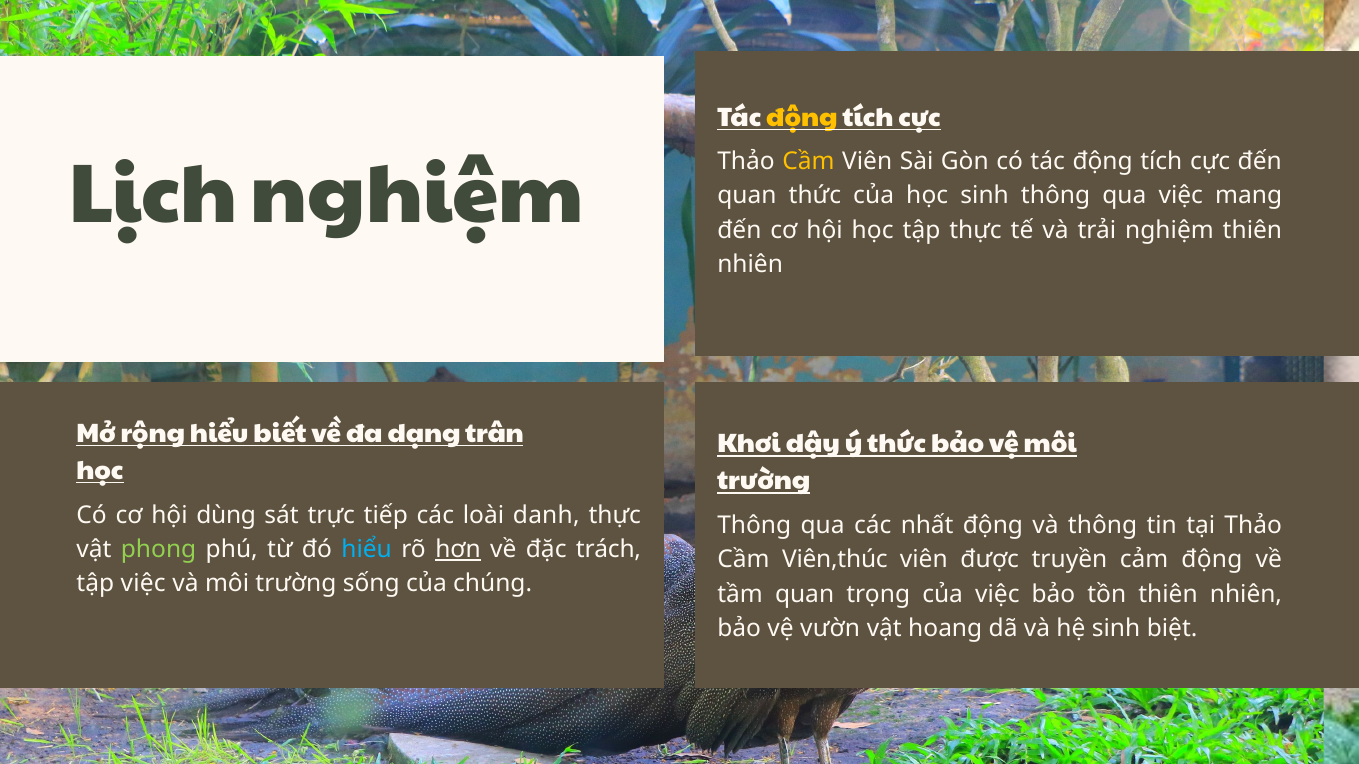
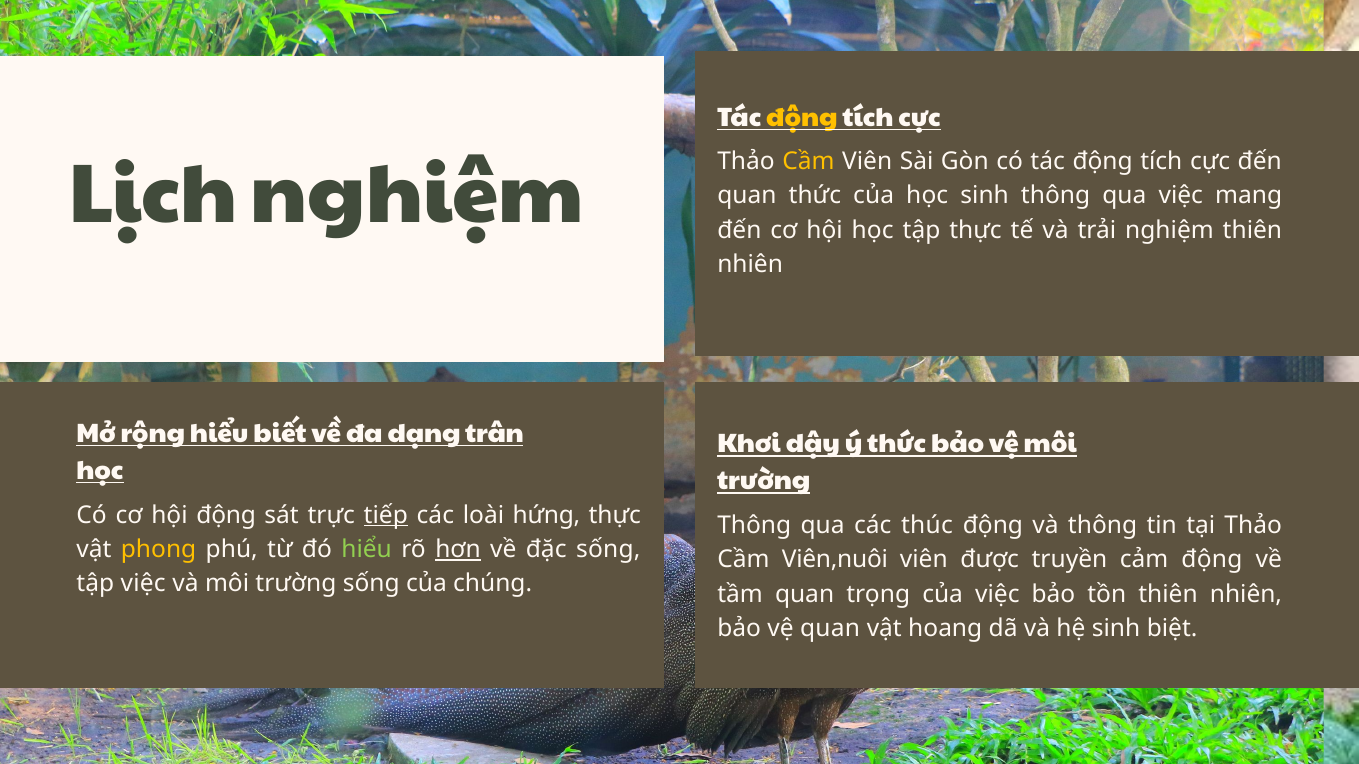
hội dùng: dùng -> động
tiếp underline: none -> present
danh: danh -> hứng
nhất: nhất -> thúc
phong colour: light green -> yellow
hiểu at (367, 550) colour: light blue -> light green
đặc trách: trách -> sống
Viên,thúc: Viên,thúc -> Viên,nuôi
vệ vườn: vườn -> quan
